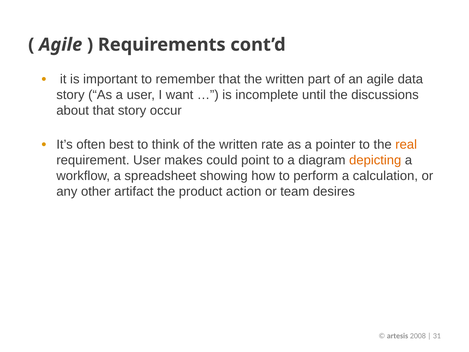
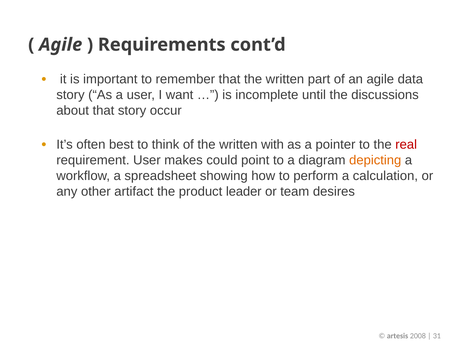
rate: rate -> with
real colour: orange -> red
action: action -> leader
